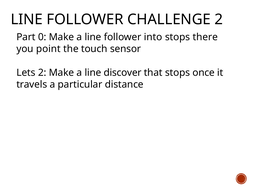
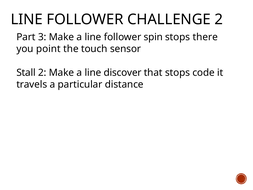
0: 0 -> 3
into: into -> spin
Lets: Lets -> Stall
once: once -> code
